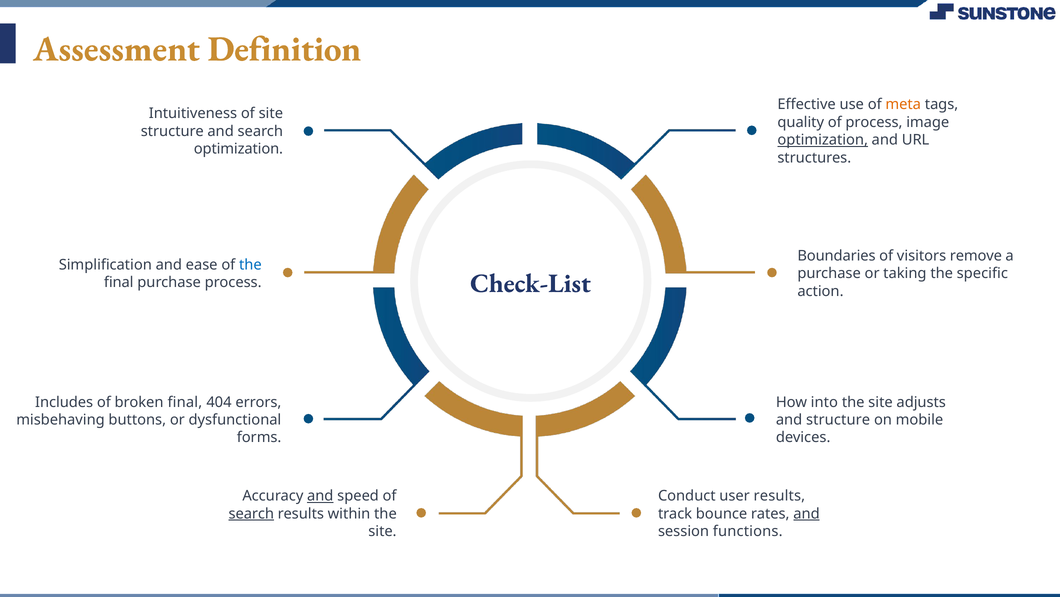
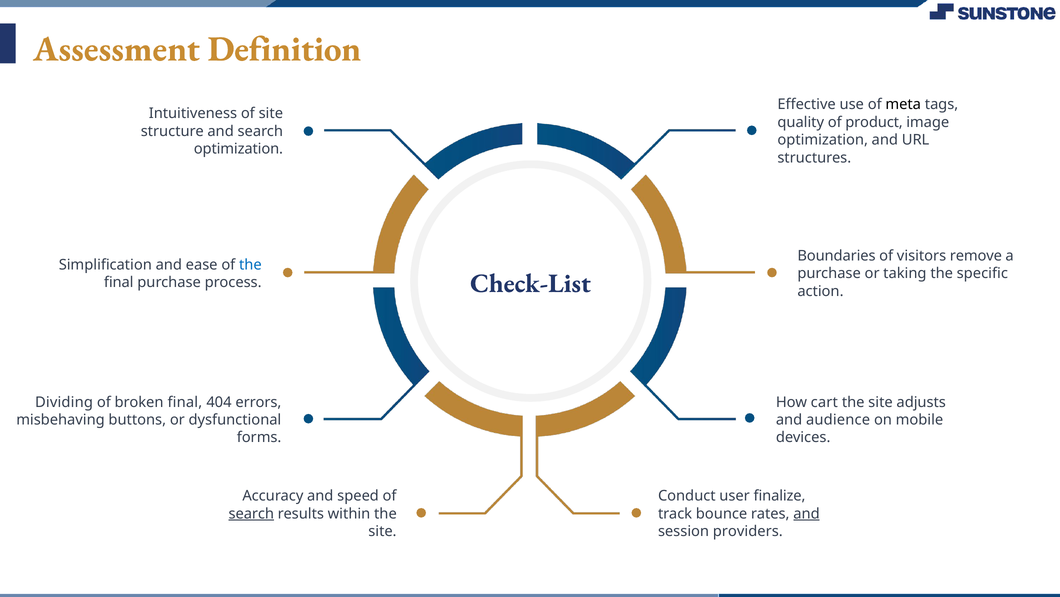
meta colour: orange -> black
of process: process -> product
optimization at (823, 140) underline: present -> none
Includes: Includes -> Dividing
into: into -> cart
and structure: structure -> audience
and at (320, 496) underline: present -> none
user results: results -> finalize
functions: functions -> providers
